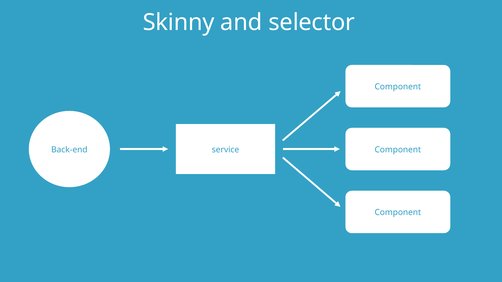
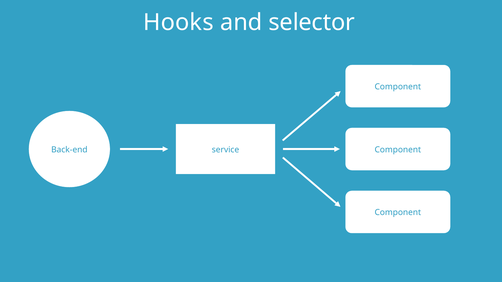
Skinny: Skinny -> Hooks
